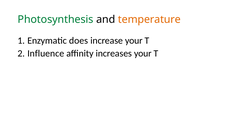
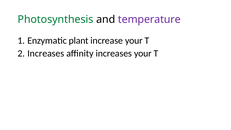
temperature colour: orange -> purple
does: does -> plant
Influence at (46, 53): Influence -> Increases
